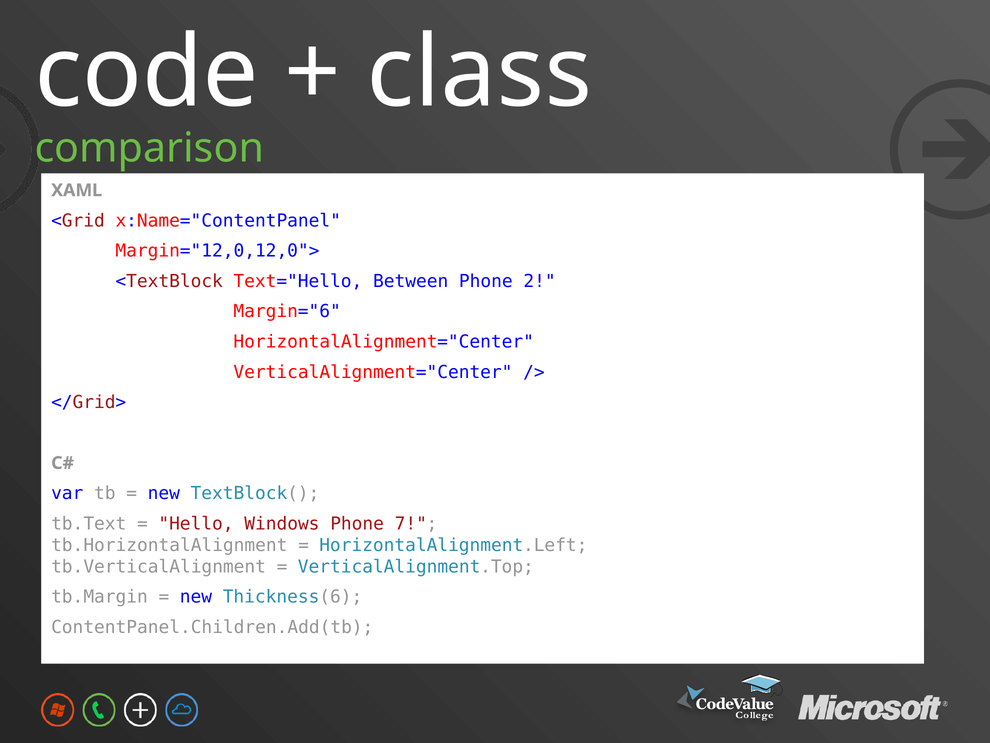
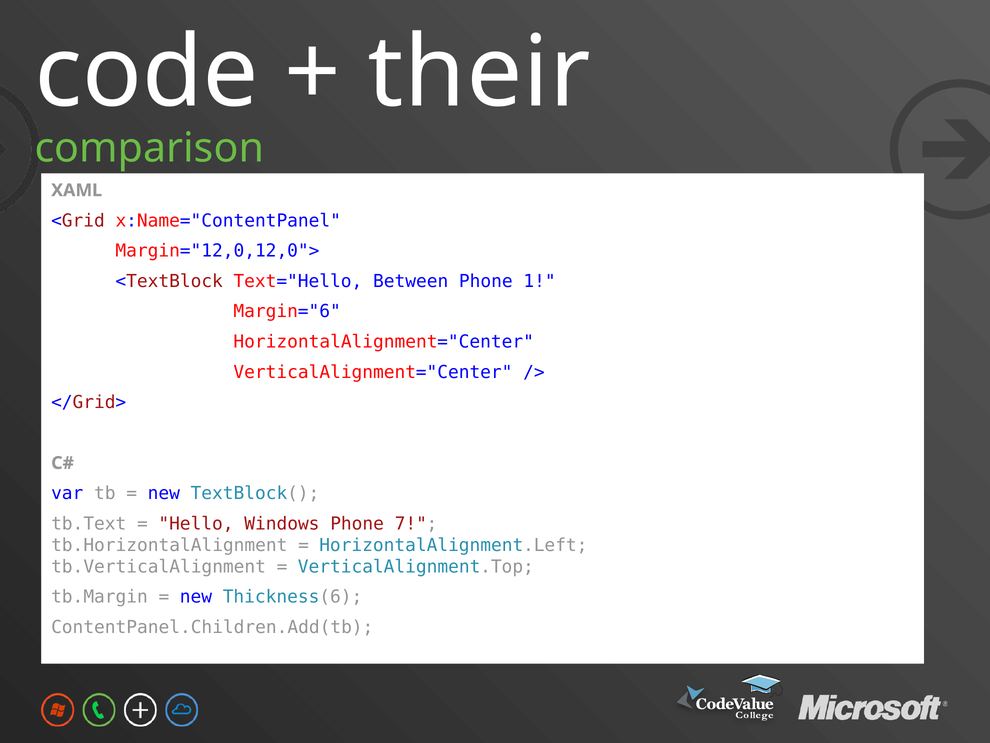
class: class -> their
2: 2 -> 1
